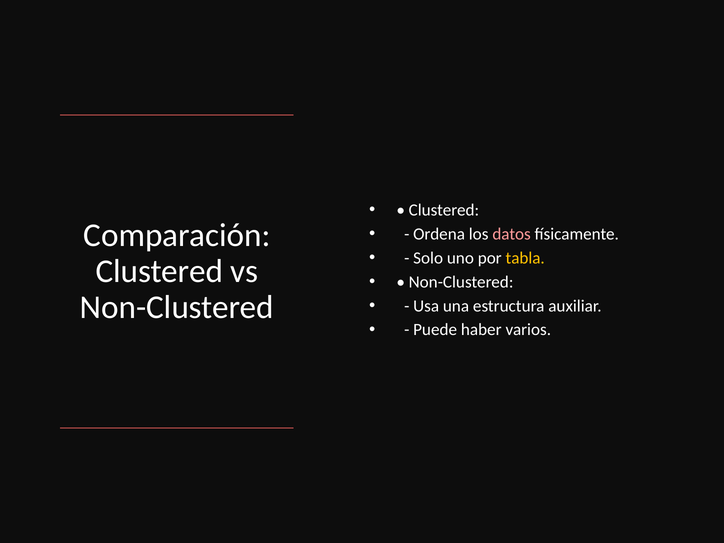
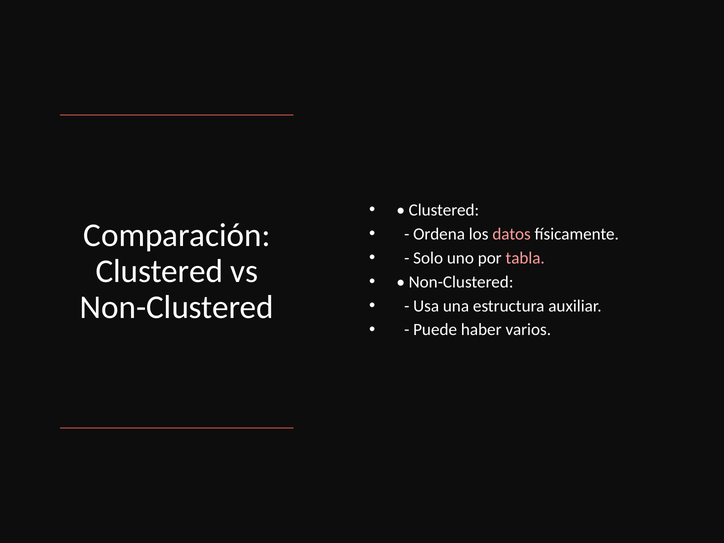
tabla colour: yellow -> pink
